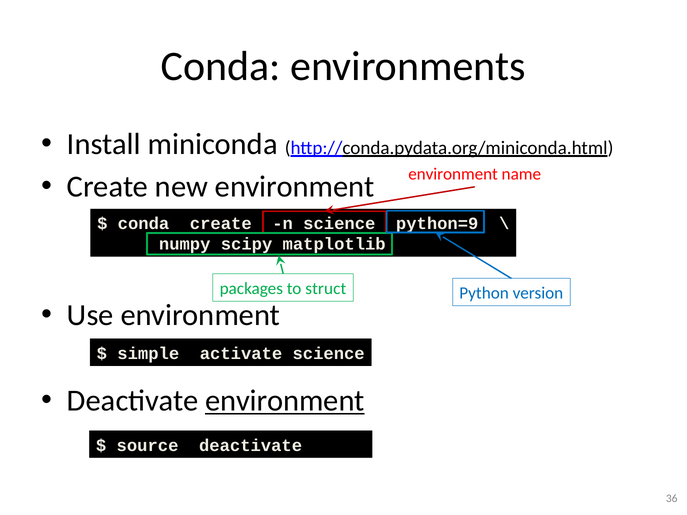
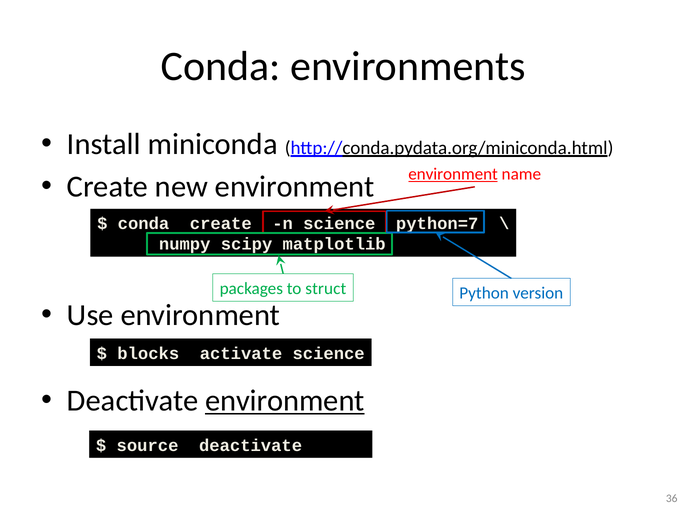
environment at (453, 174) underline: none -> present
python=9: python=9 -> python=7
simple: simple -> blocks
